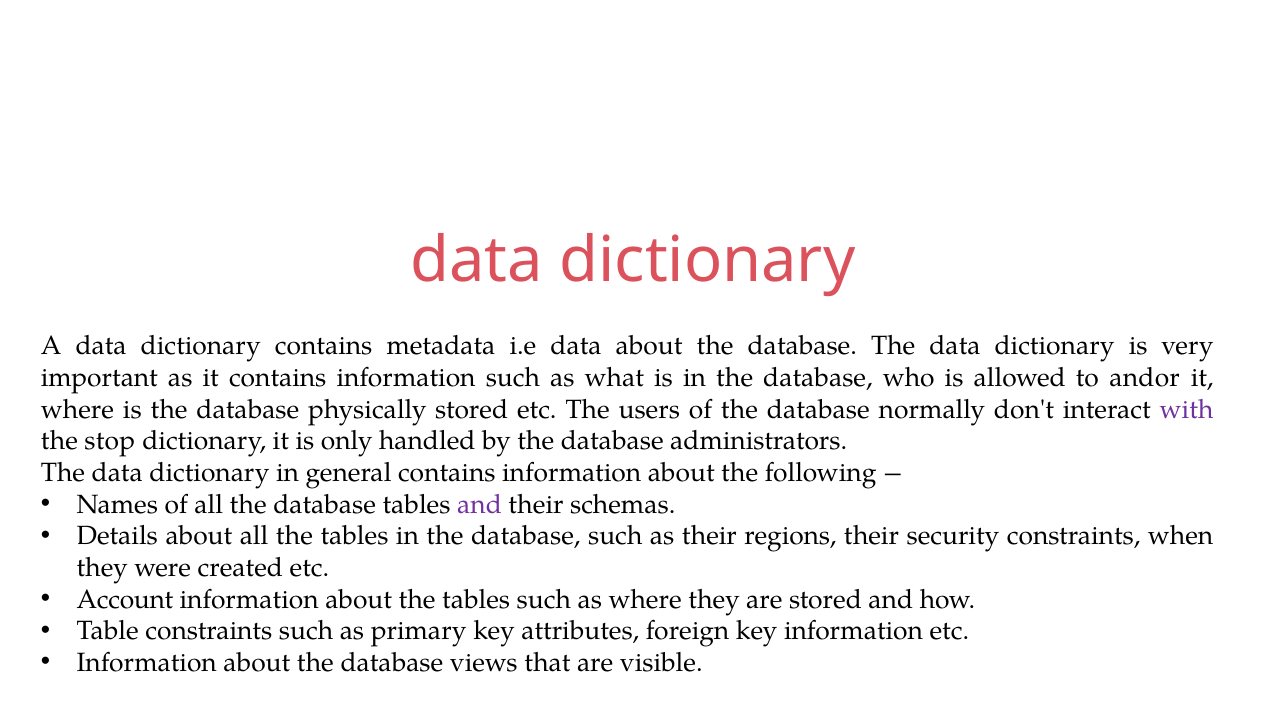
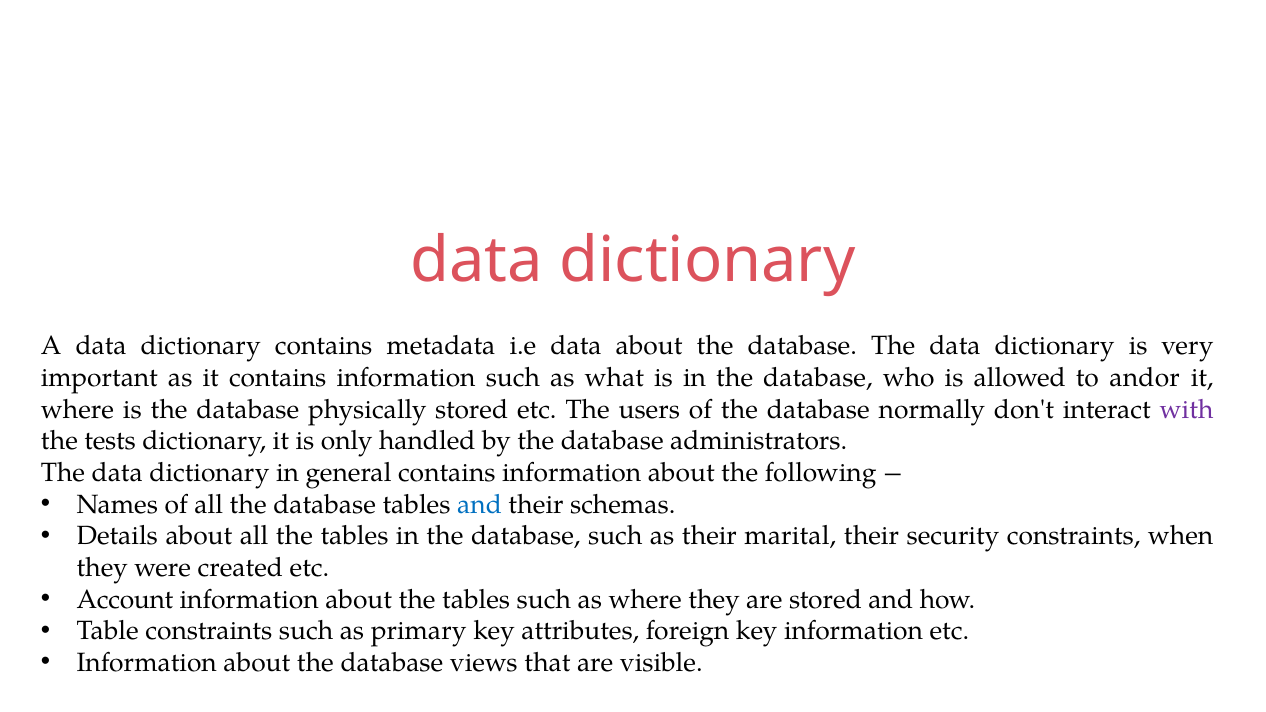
stop: stop -> tests
and at (480, 505) colour: purple -> blue
regions: regions -> marital
